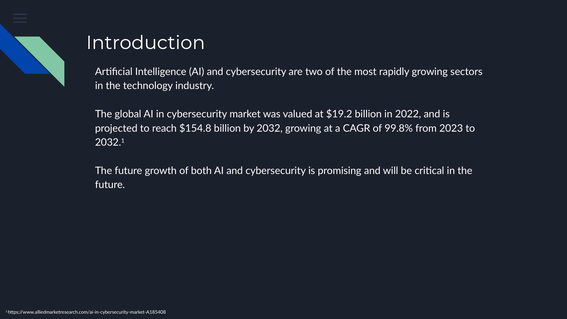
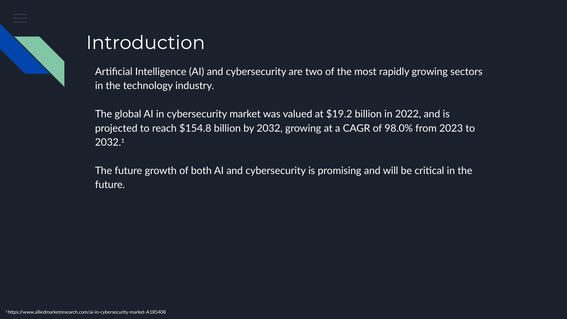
99.8%: 99.8% -> 98.0%
